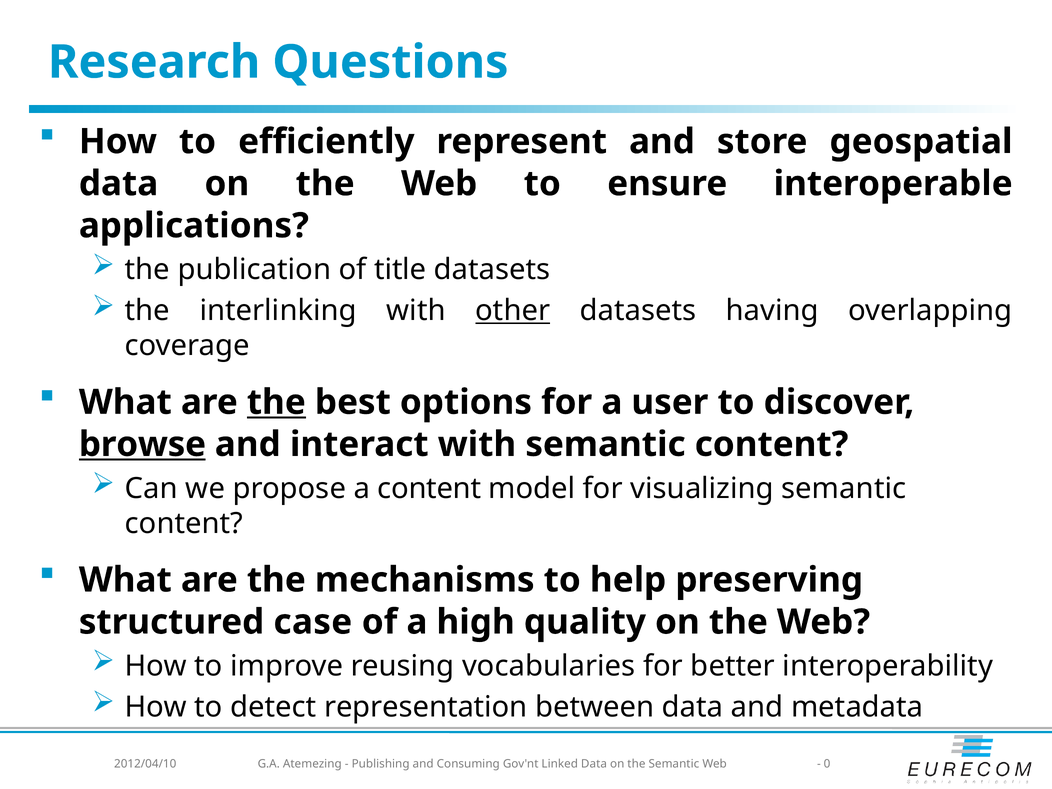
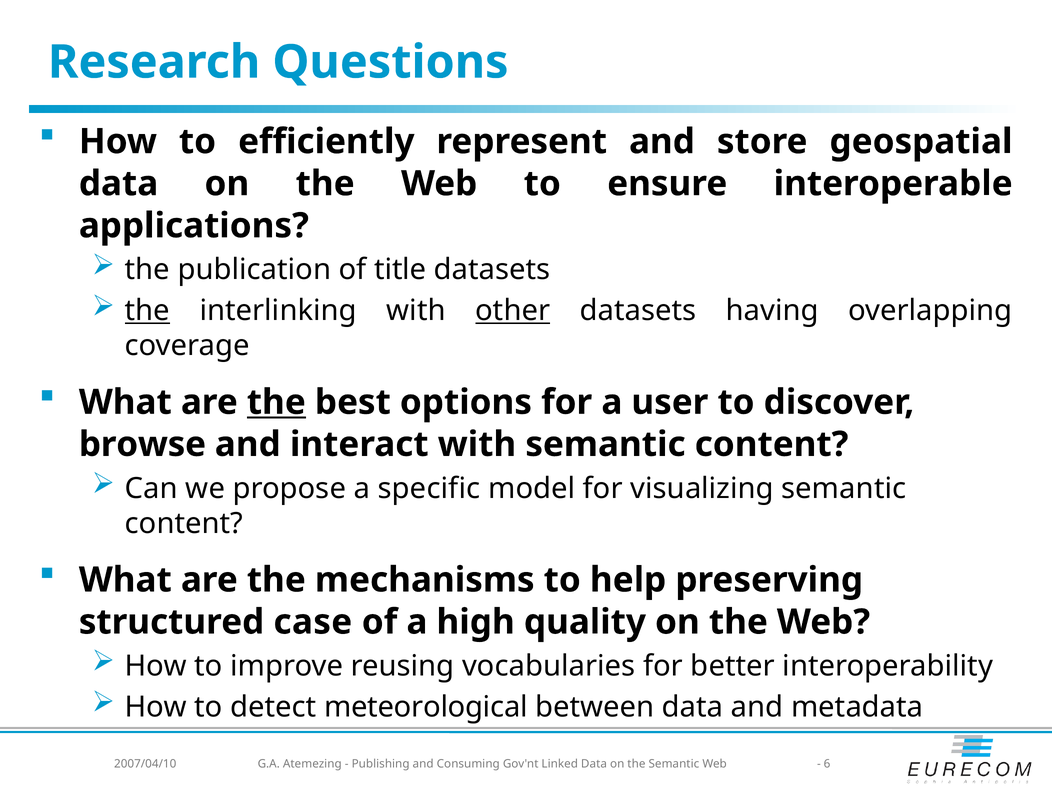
the at (147, 311) underline: none -> present
browse underline: present -> none
a content: content -> specific
representation: representation -> meteorological
2012/04/10: 2012/04/10 -> 2007/04/10
0: 0 -> 6
